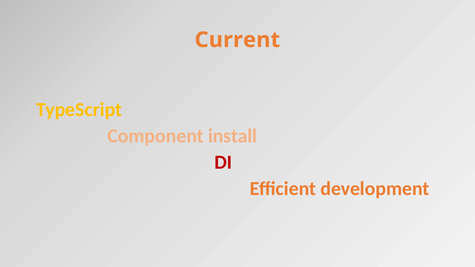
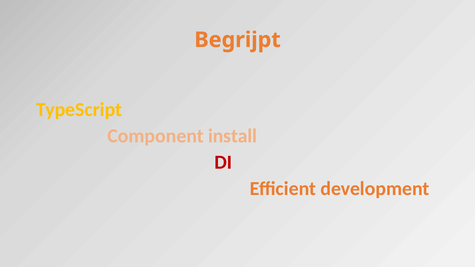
Current: Current -> Begrijpt
